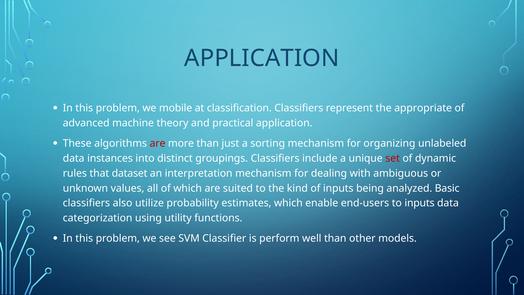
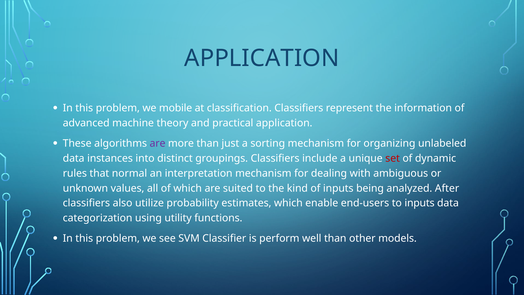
appropriate: appropriate -> information
are at (158, 143) colour: red -> purple
dataset: dataset -> normal
Basic: Basic -> After
